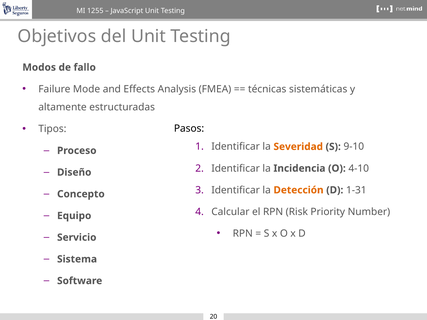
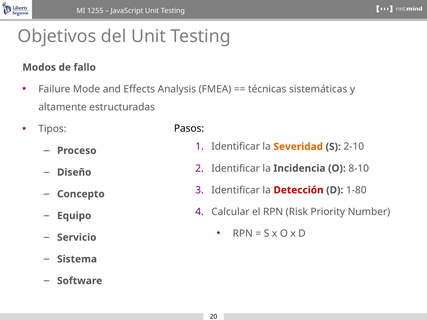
9-10: 9-10 -> 2-10
4-10: 4-10 -> 8-10
Detección colour: orange -> red
1-31: 1-31 -> 1-80
